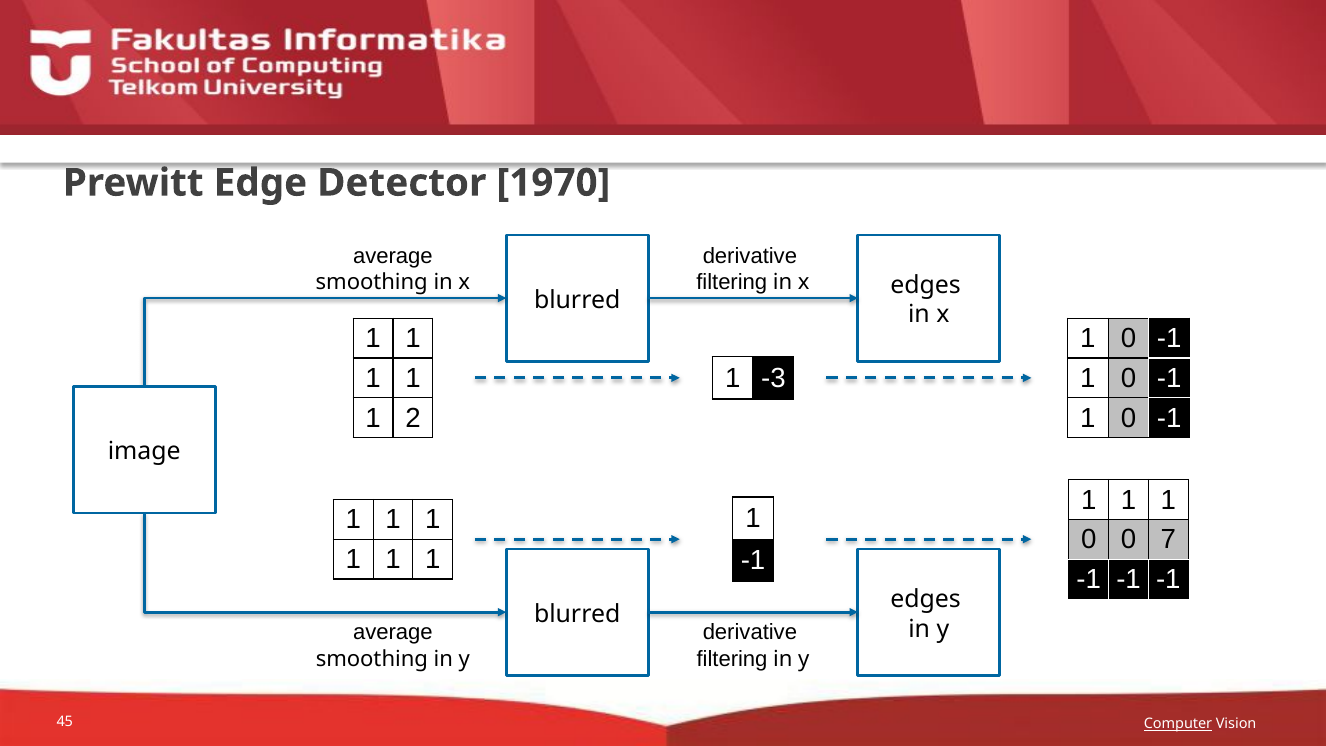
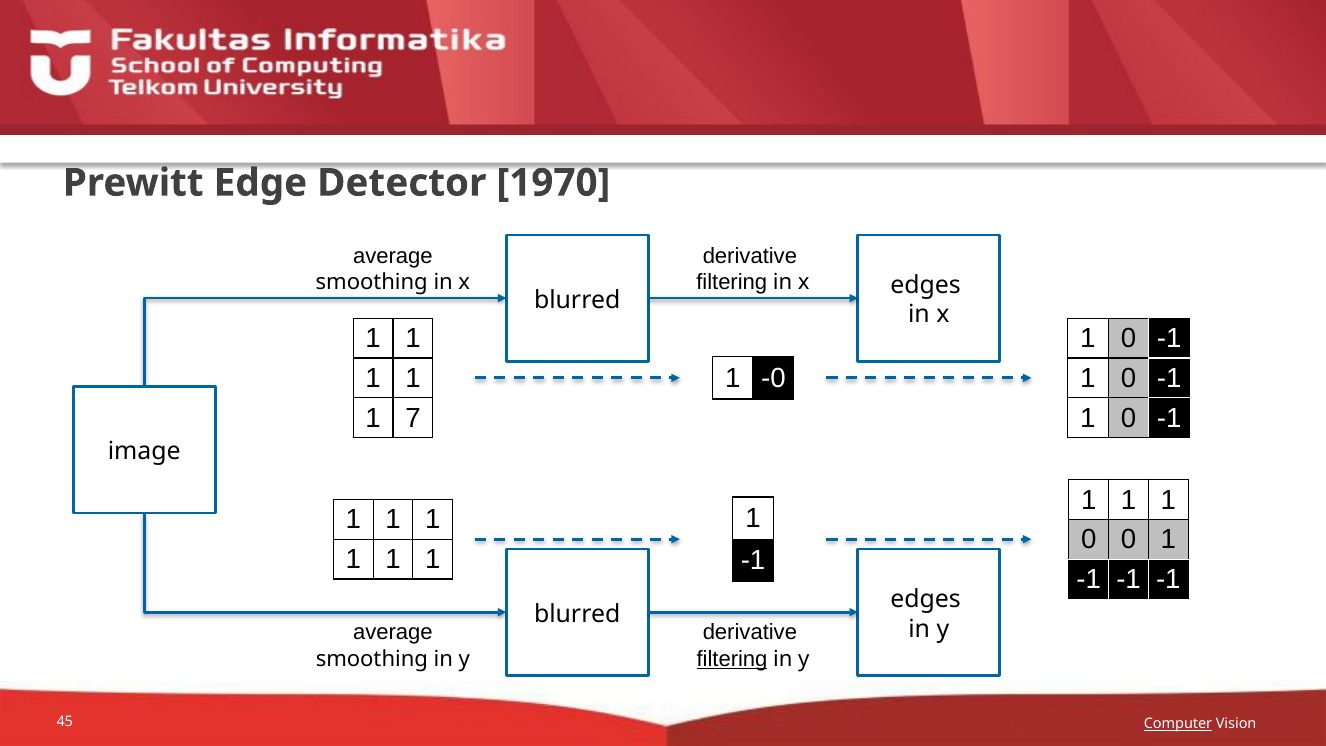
-3: -3 -> -0
2: 2 -> 7
0 7: 7 -> 1
filtering at (732, 659) underline: none -> present
